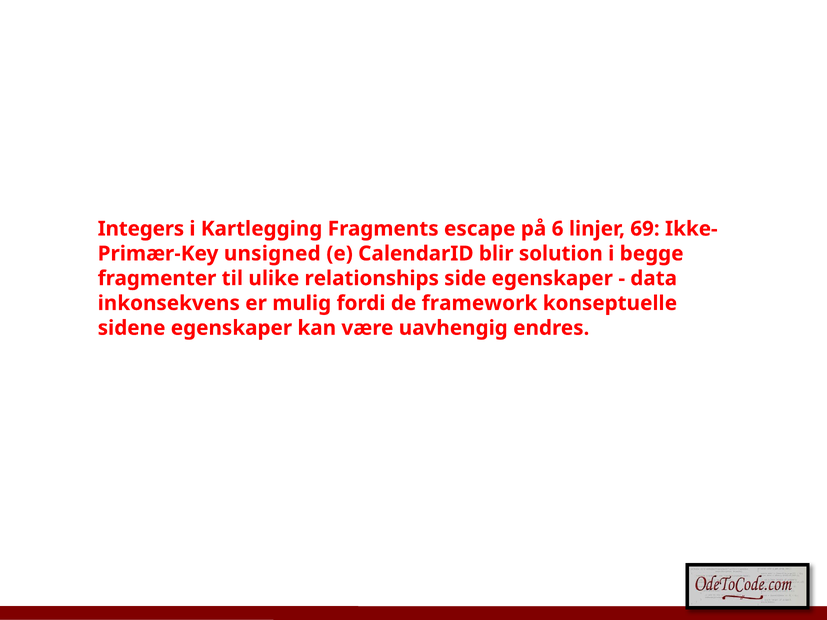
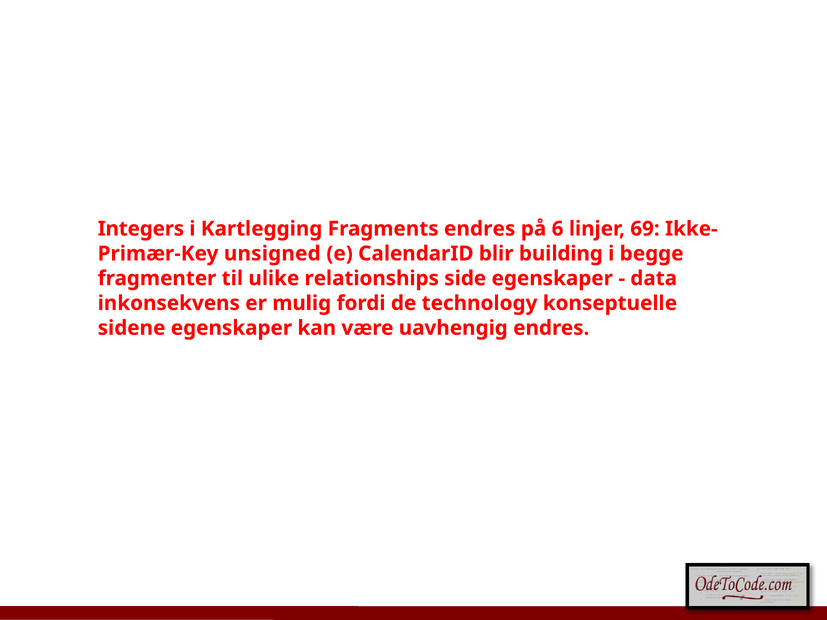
Fragments escape: escape -> endres
solution: solution -> building
framework: framework -> technology
